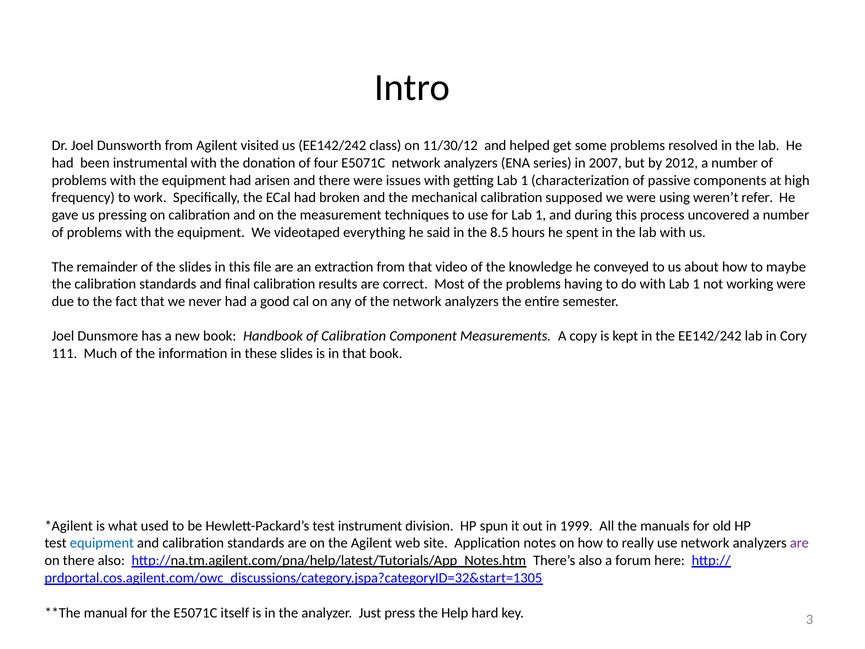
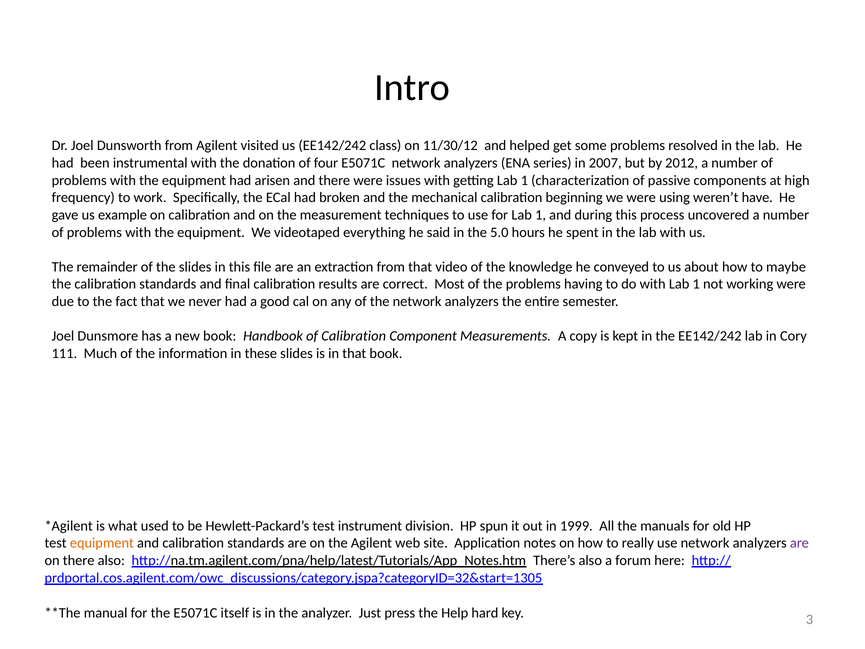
supposed: supposed -> beginning
refer: refer -> have
pressing: pressing -> example
8.5: 8.5 -> 5.0
equipment at (102, 543) colour: blue -> orange
